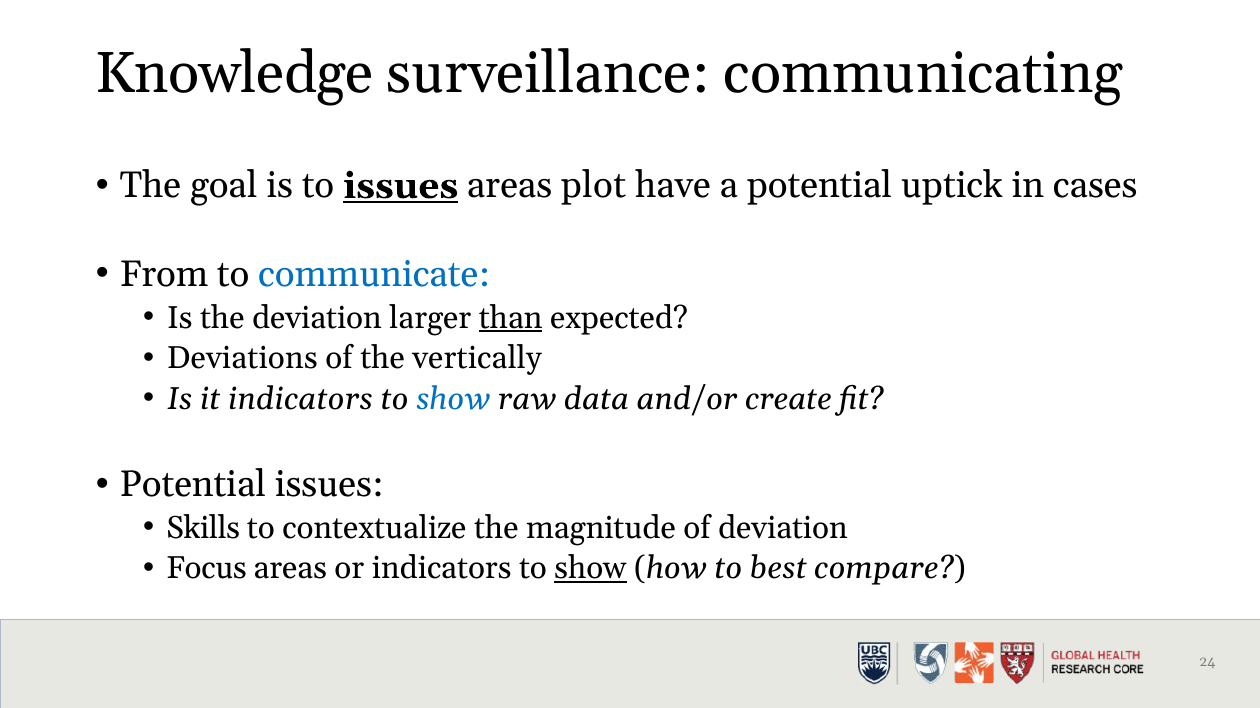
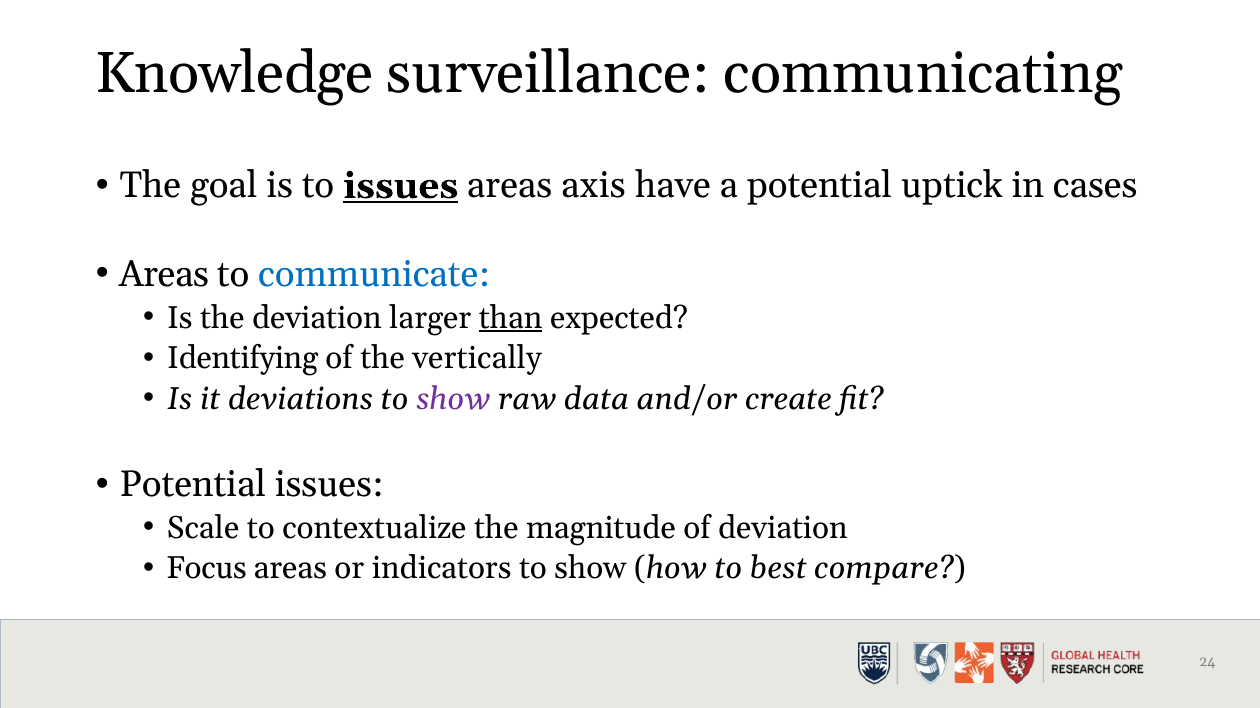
plot: plot -> axis
From at (164, 275): From -> Areas
Deviations: Deviations -> Identifying
it indicators: indicators -> deviations
show at (453, 399) colour: blue -> purple
Skills: Skills -> Scale
show at (591, 569) underline: present -> none
